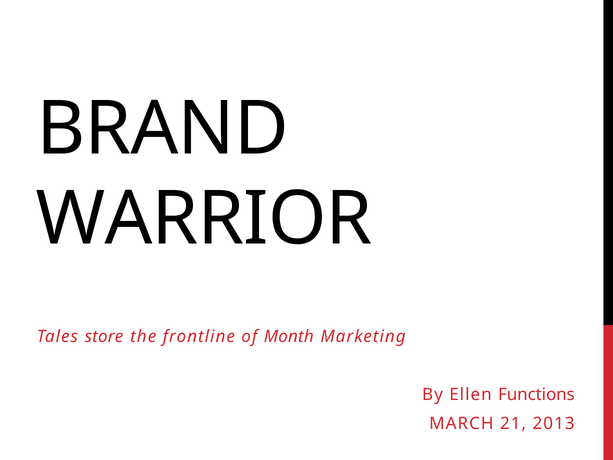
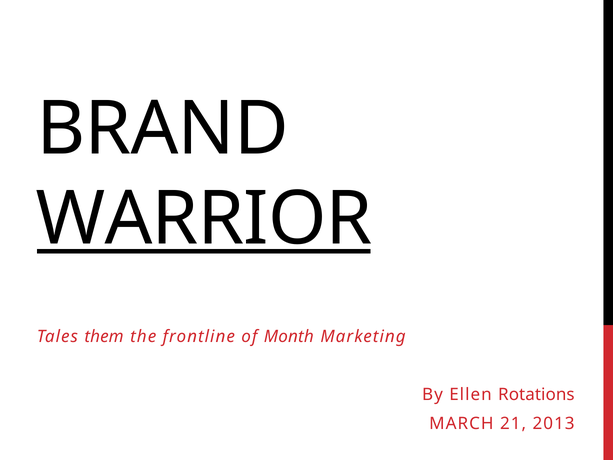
WARRIOR underline: none -> present
store: store -> them
Functions: Functions -> Rotations
